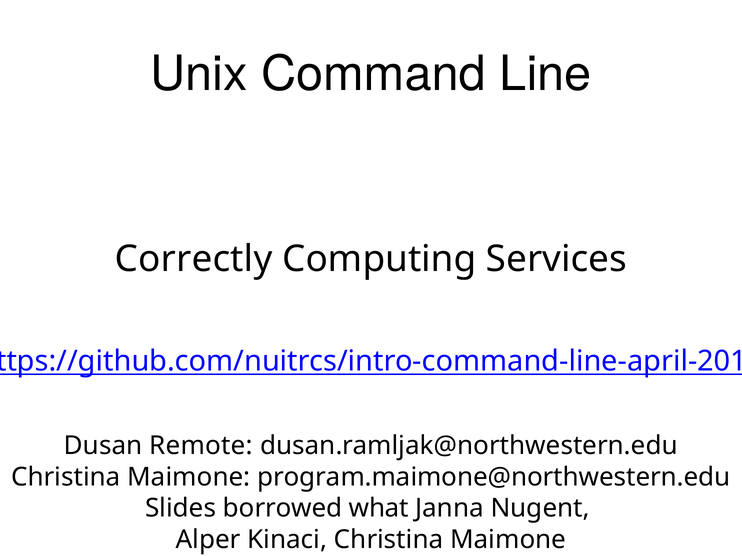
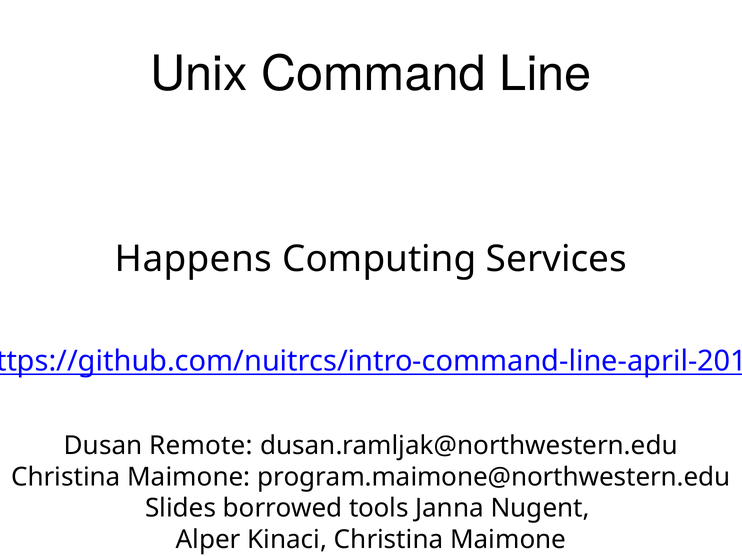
Correctly: Correctly -> Happens
what: what -> tools
